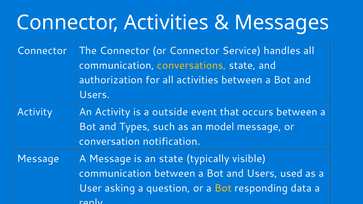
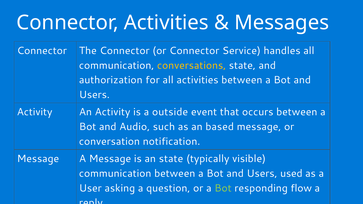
Types: Types -> Audio
model: model -> based
Bot at (223, 188) colour: yellow -> light green
data: data -> flow
